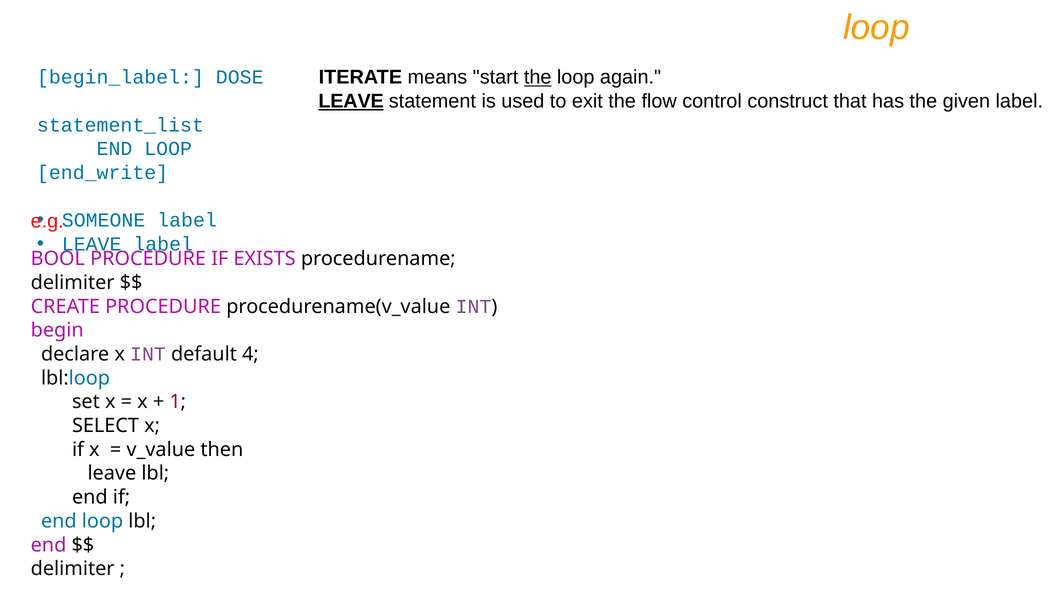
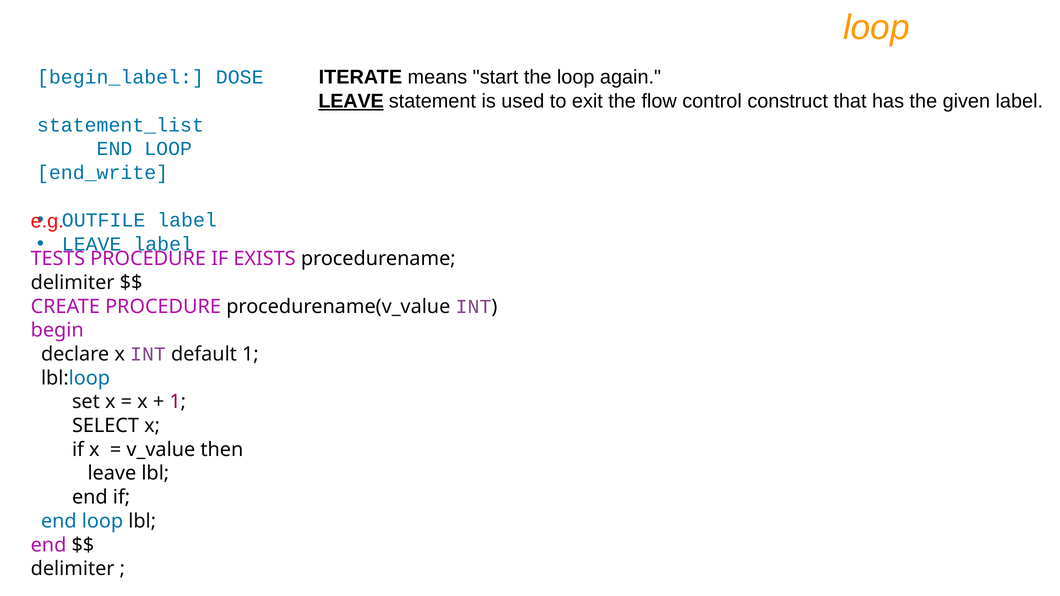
the at (538, 77) underline: present -> none
SOMEONE: SOMEONE -> OUTFILE
BOOL: BOOL -> TESTS
default 4: 4 -> 1
